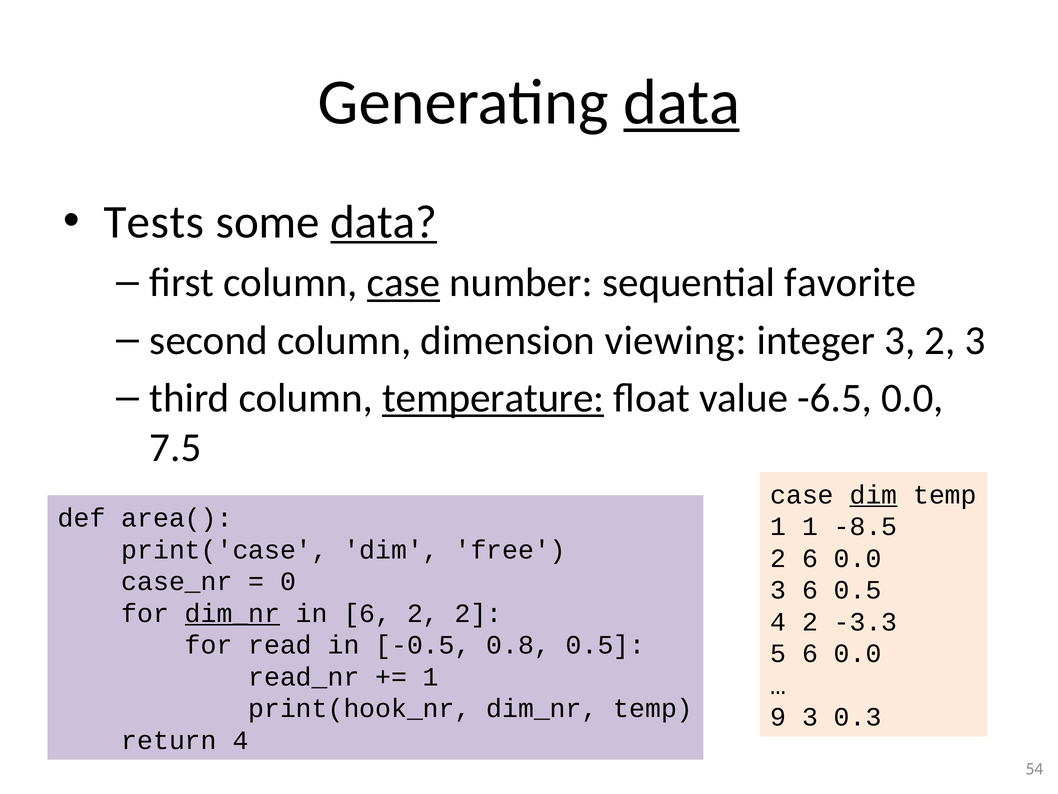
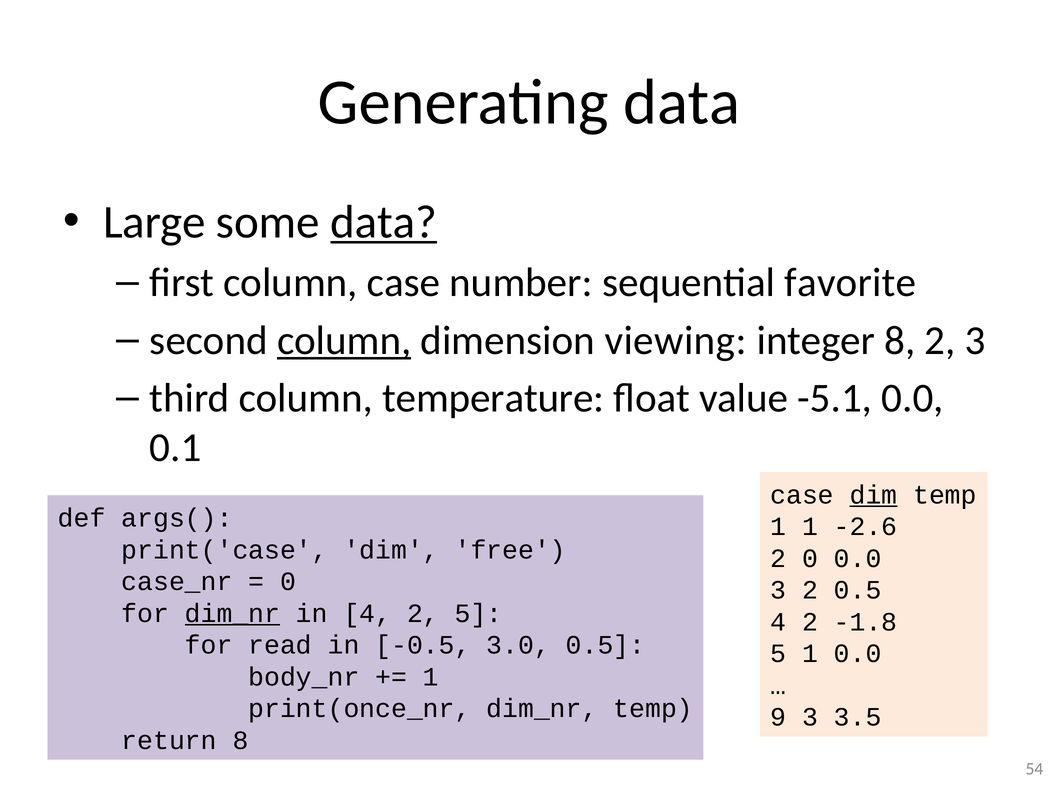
data at (682, 102) underline: present -> none
Tests: Tests -> Large
case at (404, 283) underline: present -> none
column at (344, 340) underline: none -> present
integer 3: 3 -> 8
temperature underline: present -> none
-6.5: -6.5 -> -5.1
7.5: 7.5 -> 0.1
area(: area( -> args(
-8.5: -8.5 -> -2.6
2 6: 6 -> 0
3 6: 6 -> 2
in 6: 6 -> 4
2 2: 2 -> 5
-3.3: -3.3 -> -1.8
0.8: 0.8 -> 3.0
5 6: 6 -> 1
read_nr: read_nr -> body_nr
print(hook_nr: print(hook_nr -> print(once_nr
0.3: 0.3 -> 3.5
return 4: 4 -> 8
